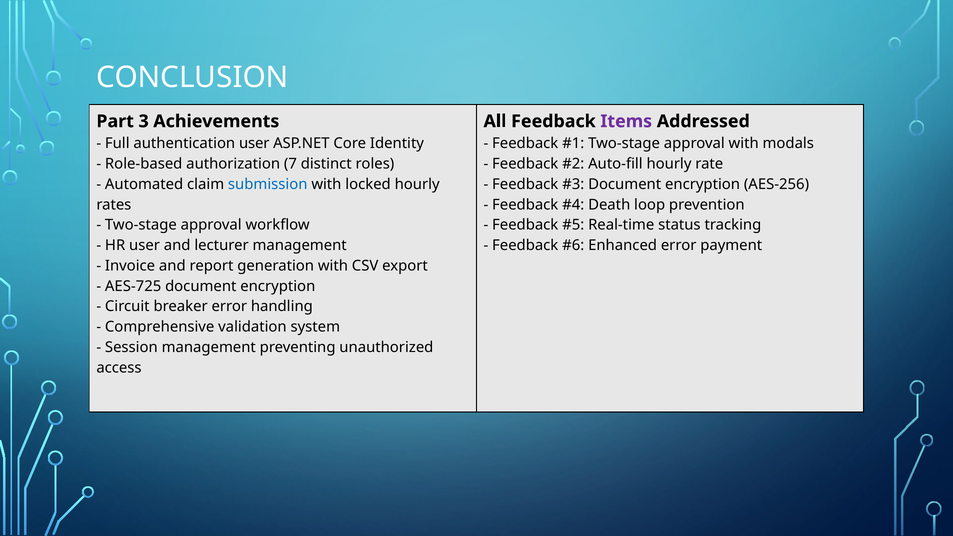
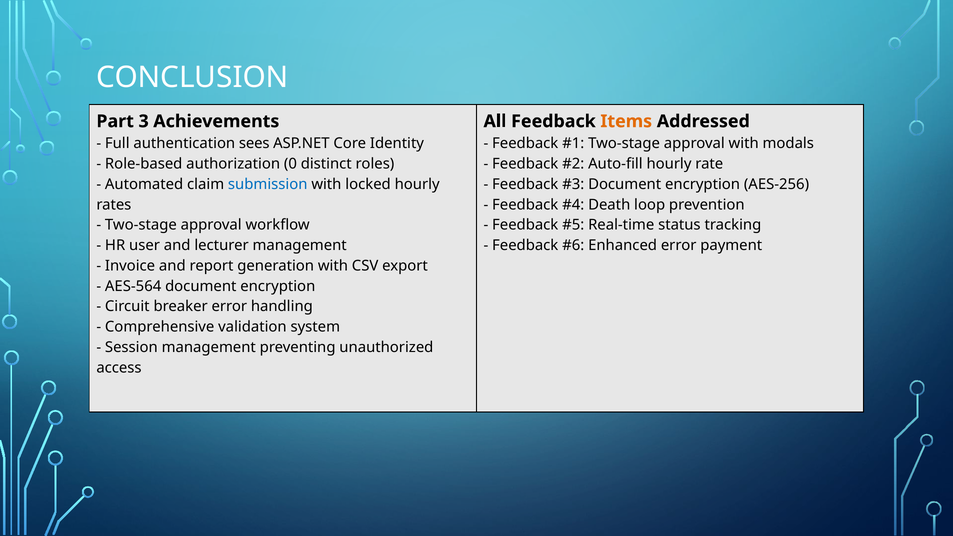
Items colour: purple -> orange
authentication user: user -> sees
7: 7 -> 0
AES-725: AES-725 -> AES-564
